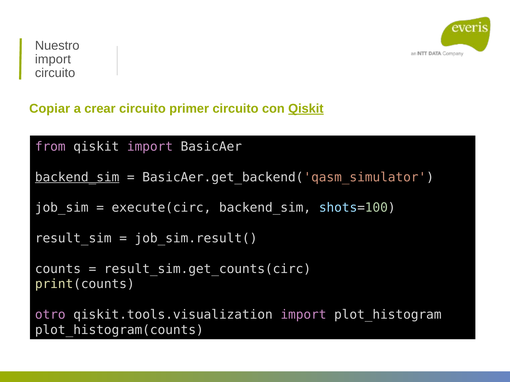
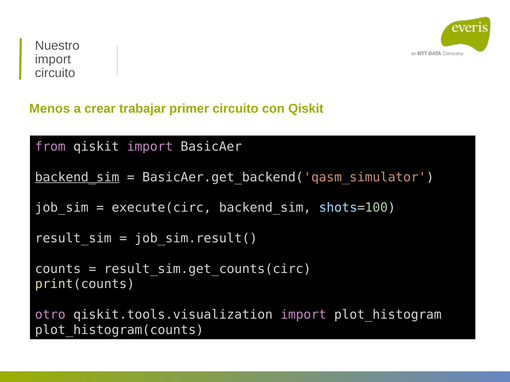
Copiar: Copiar -> Menos
crear circuito: circuito -> trabajar
Qiskit at (306, 109) underline: present -> none
